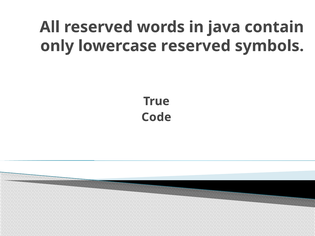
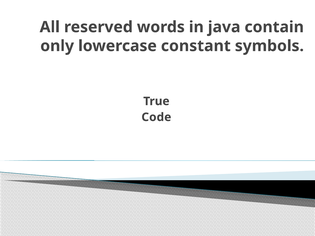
lowercase reserved: reserved -> constant
